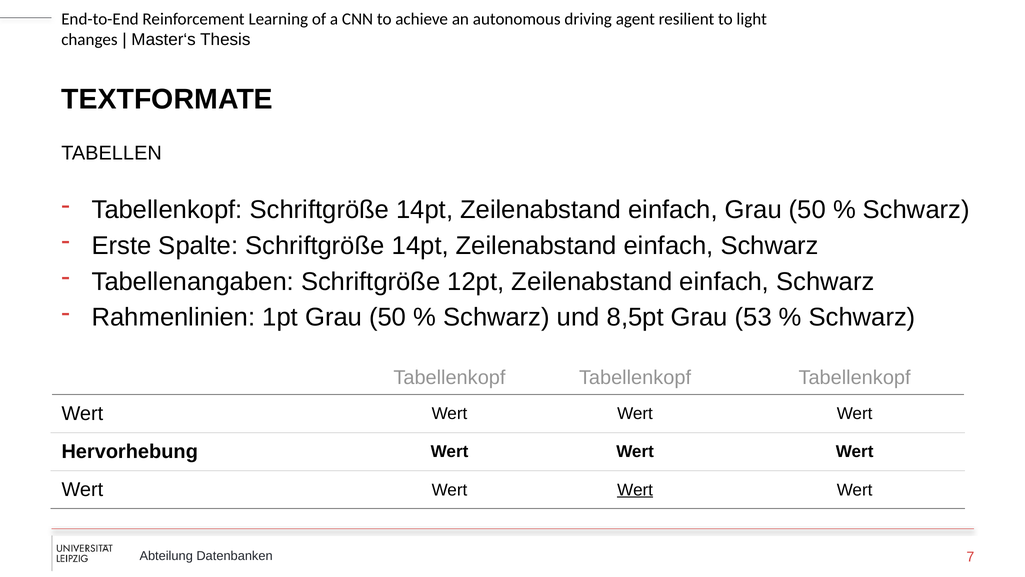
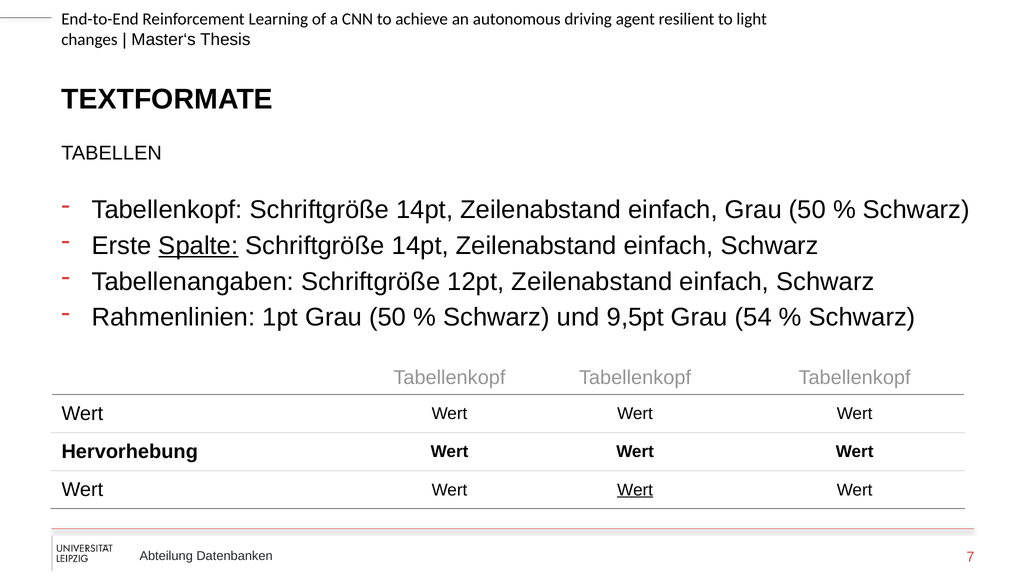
Spalte underline: none -> present
8,5pt: 8,5pt -> 9,5pt
53: 53 -> 54
